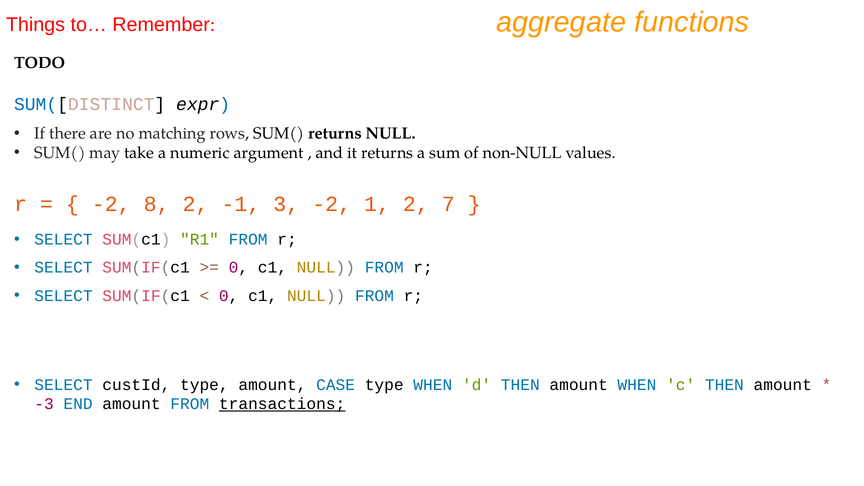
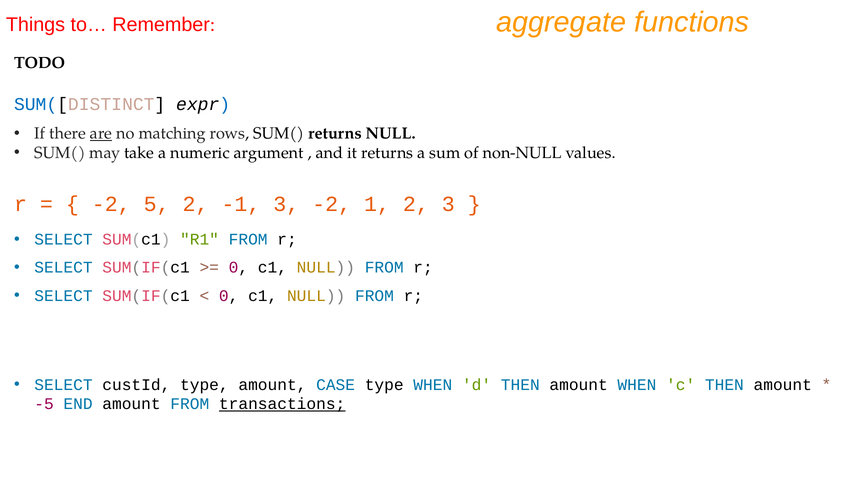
are underline: none -> present
8: 8 -> 5
2 7: 7 -> 3
-3: -3 -> -5
